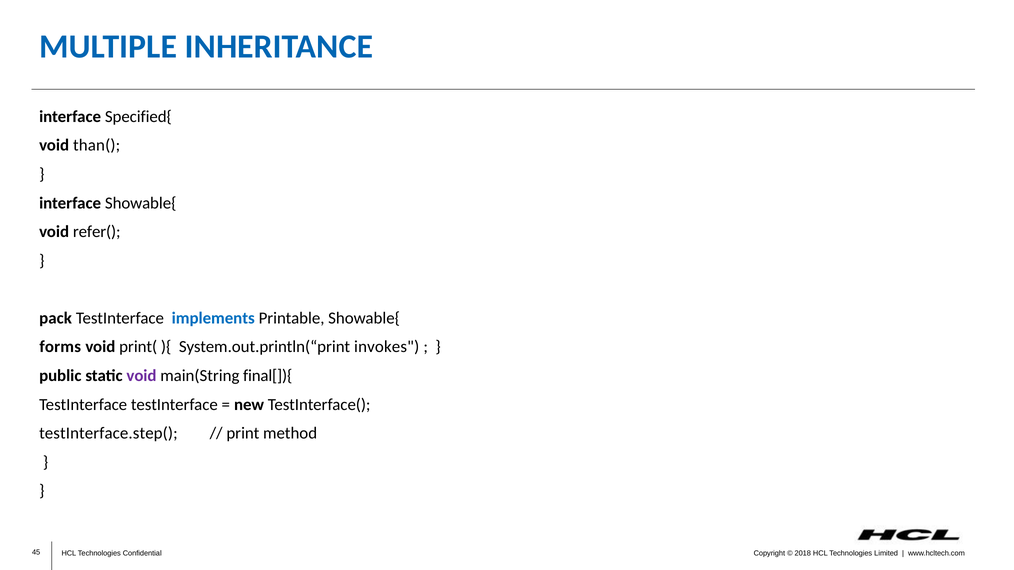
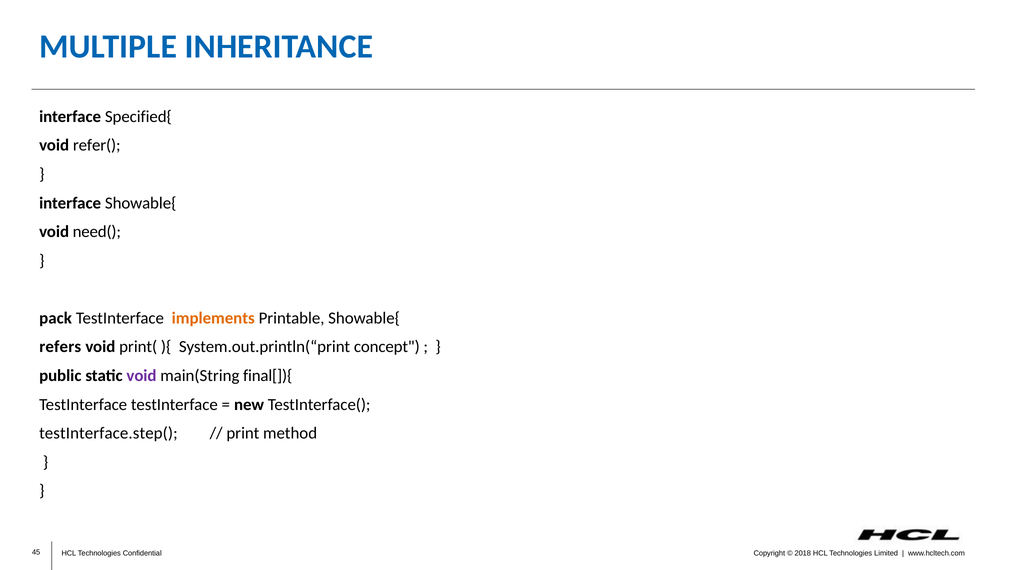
than(: than( -> refer(
refer(: refer( -> need(
implements colour: blue -> orange
forms: forms -> refers
invokes: invokes -> concept
